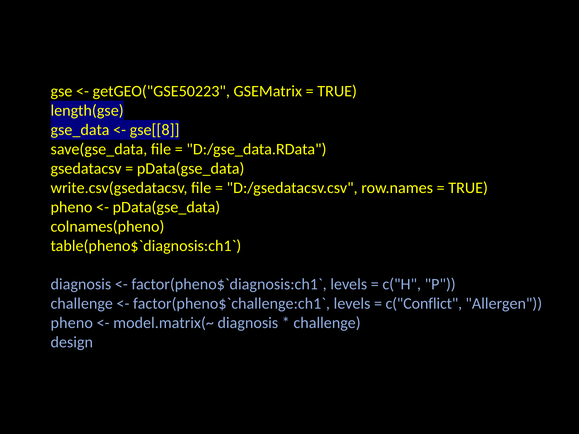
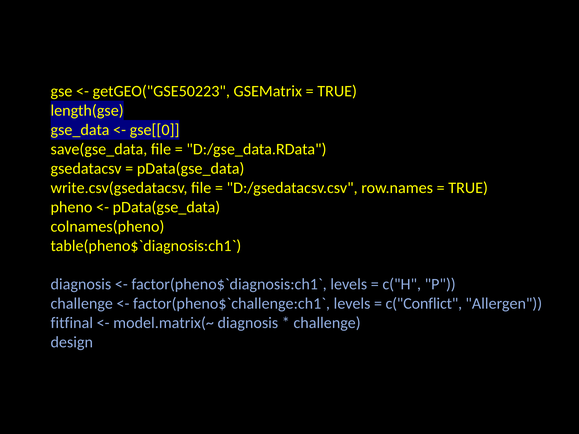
gse[[8: gse[[8 -> gse[[0
pheno at (72, 323): pheno -> fitfinal
